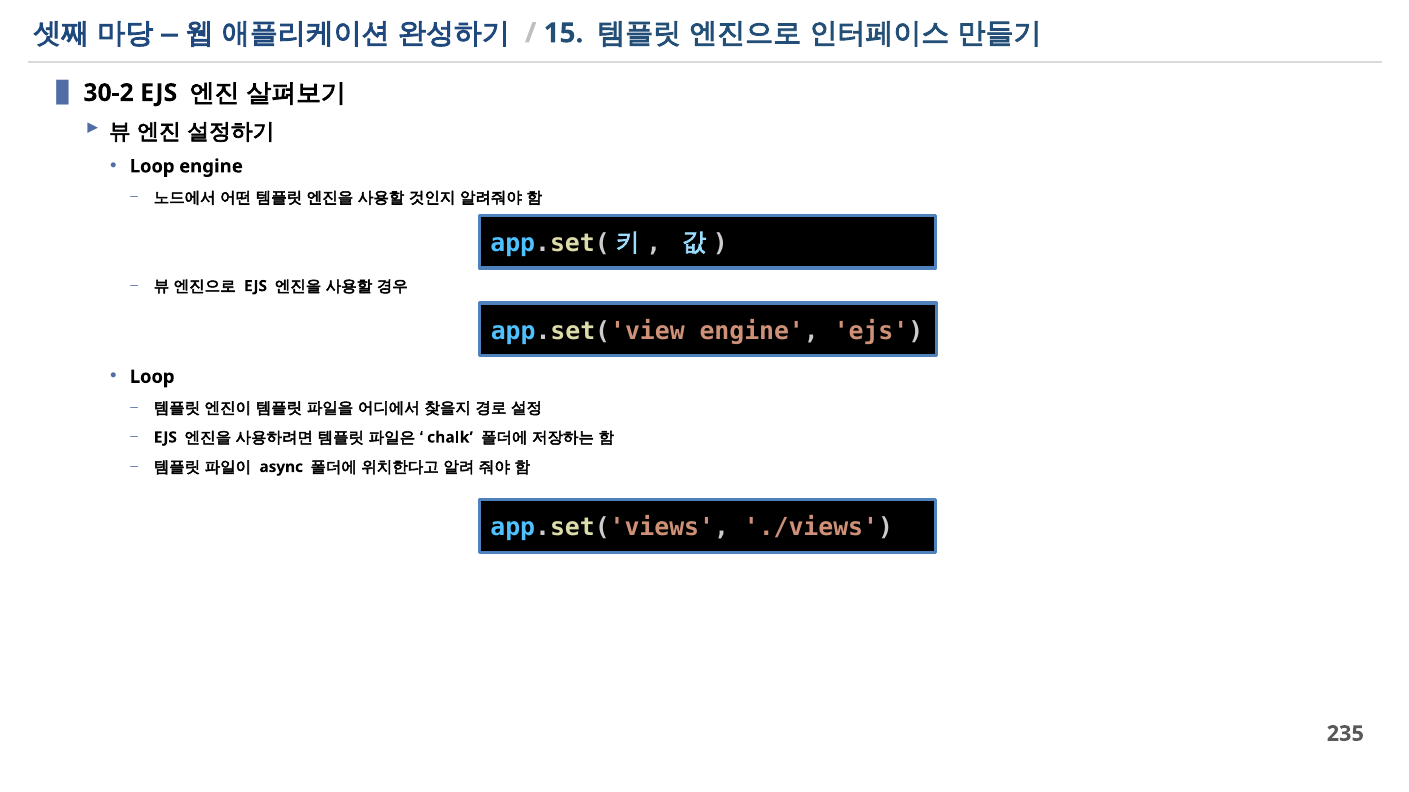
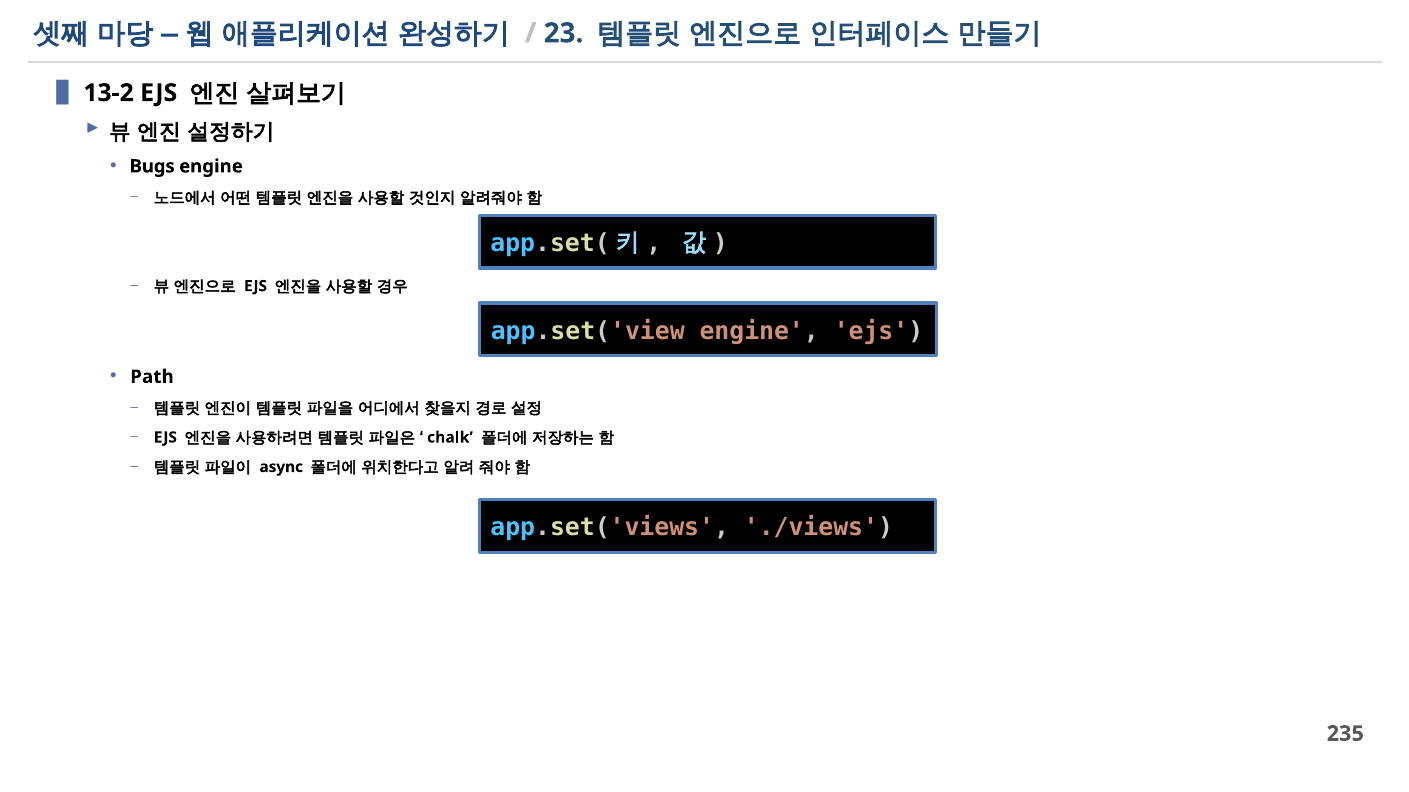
15: 15 -> 23
30-2: 30-2 -> 13-2
Loop at (152, 166): Loop -> Bugs
Loop at (152, 377): Loop -> Path
